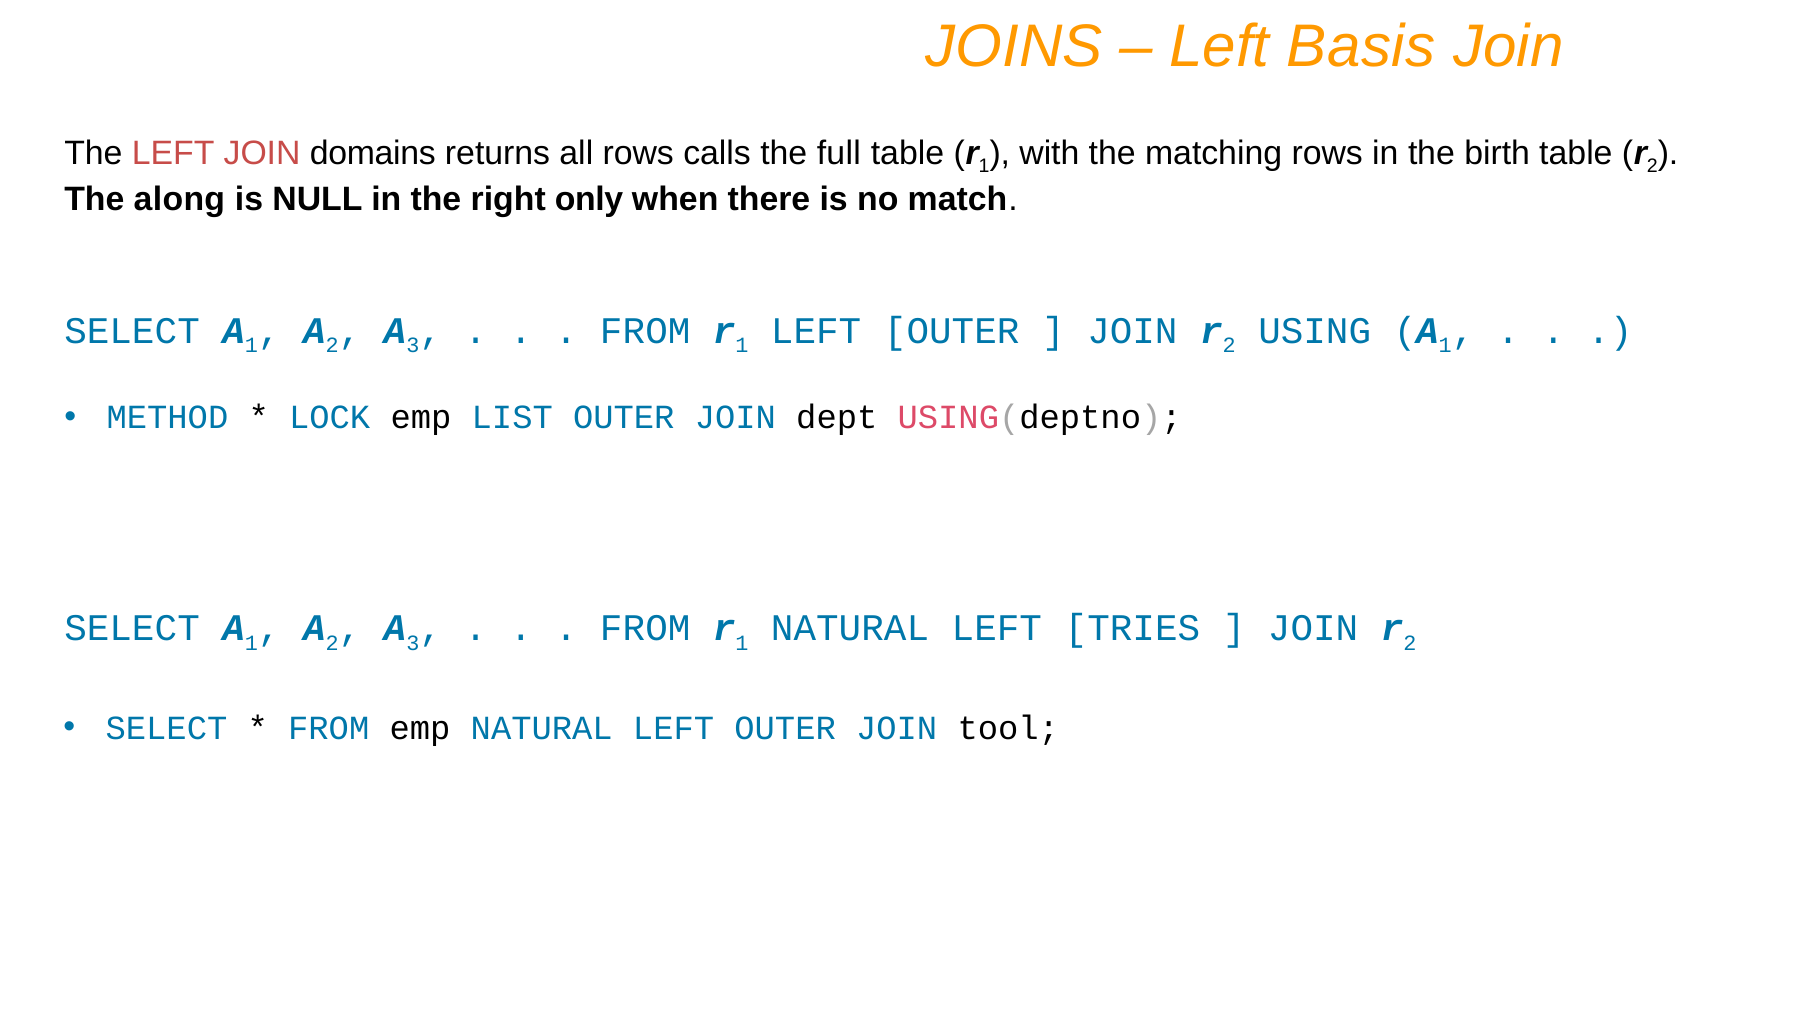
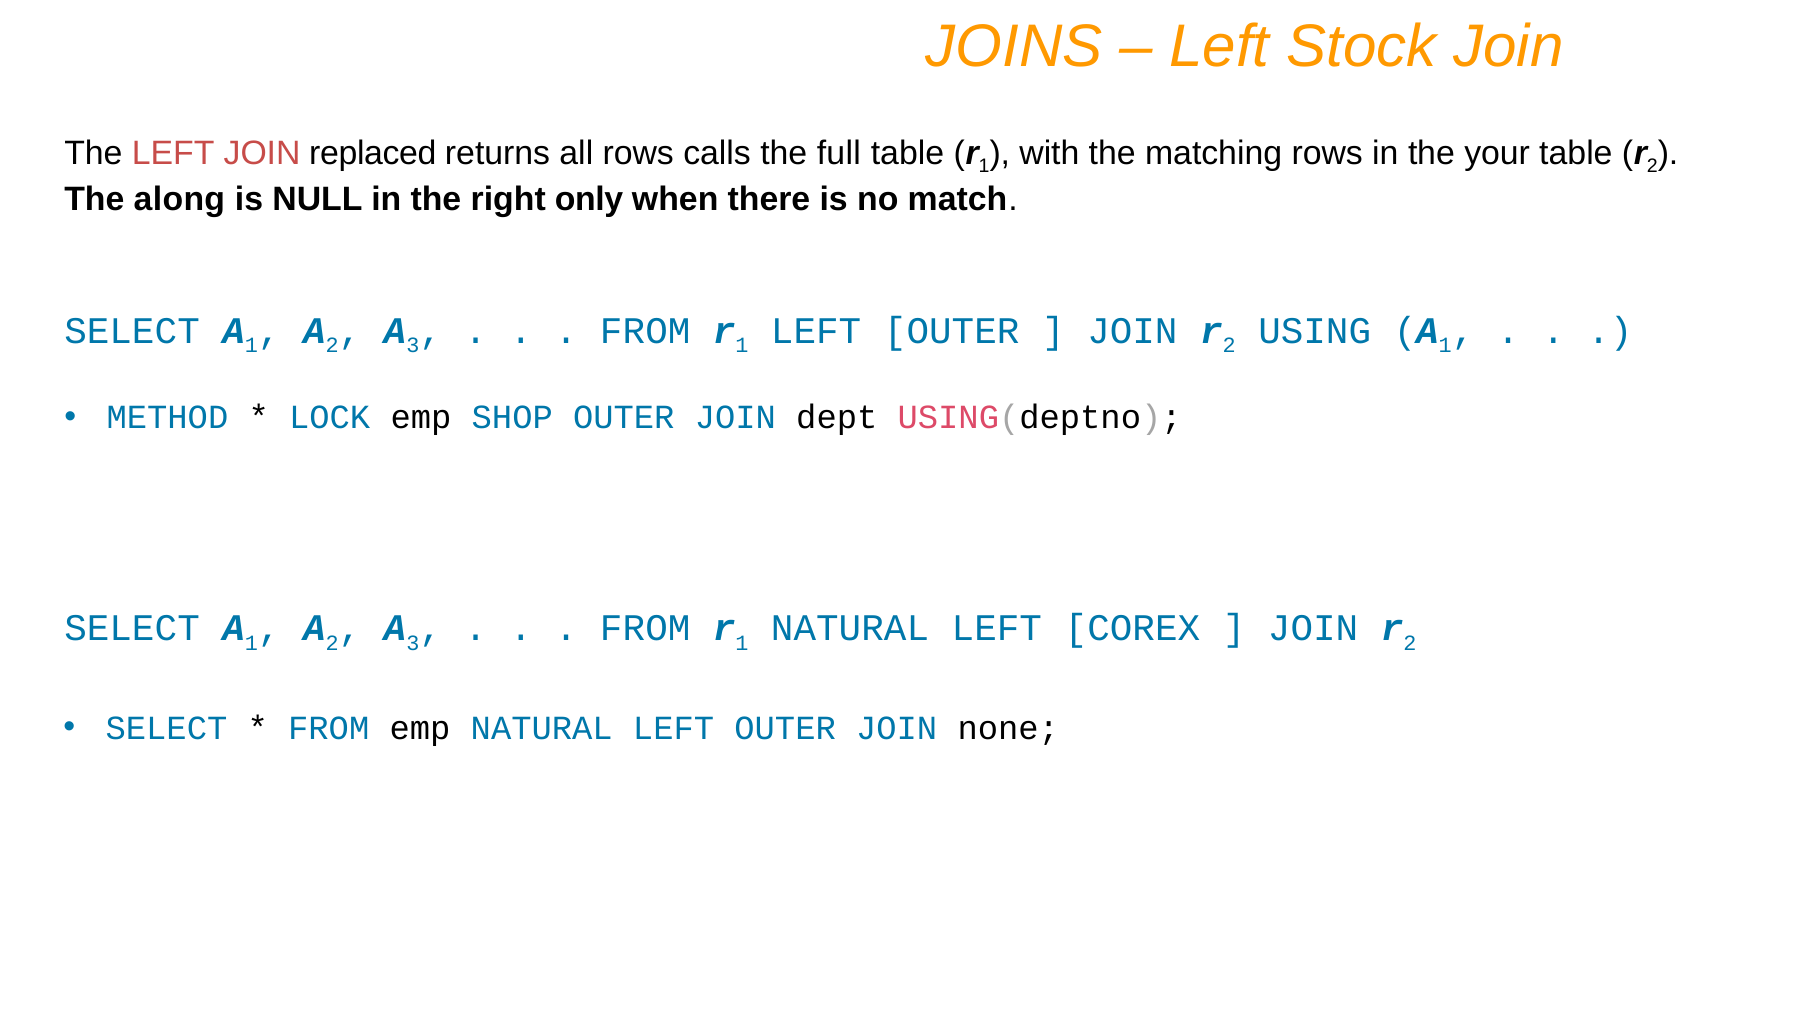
Basis: Basis -> Stock
domains: domains -> replaced
birth: birth -> your
LIST: LIST -> SHOP
TRIES: TRIES -> COREX
tool: tool -> none
